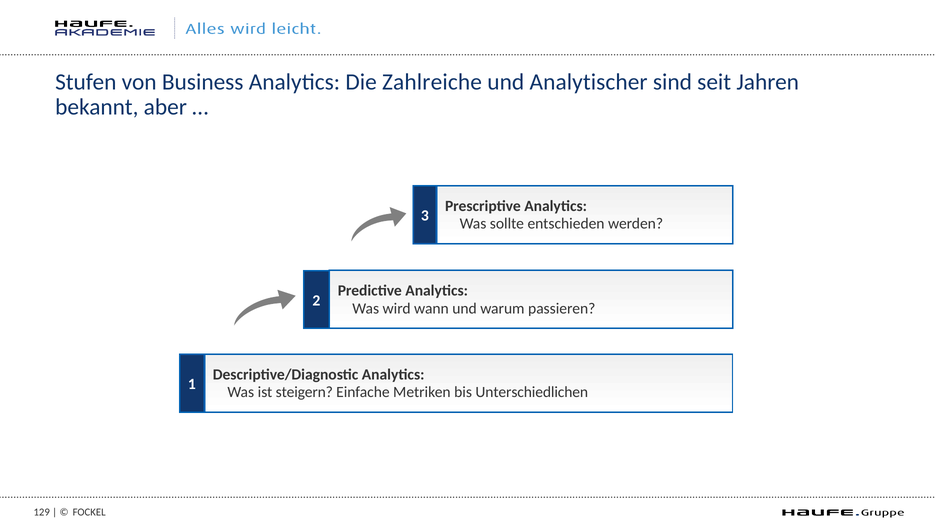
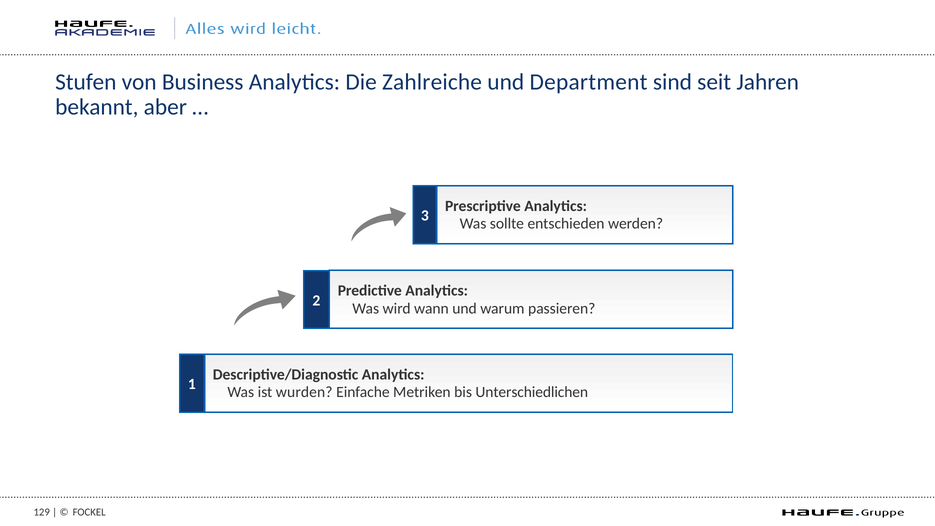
Analytischer: Analytischer -> Department
steigern: steigern -> wurden
